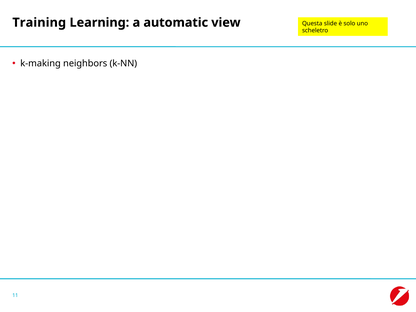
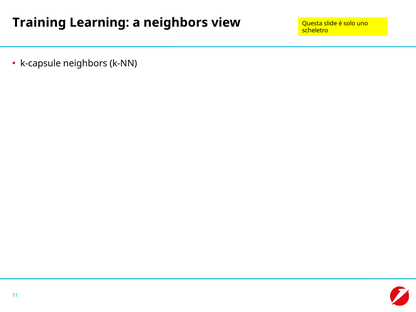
a automatic: automatic -> neighbors
k-making: k-making -> k-capsule
